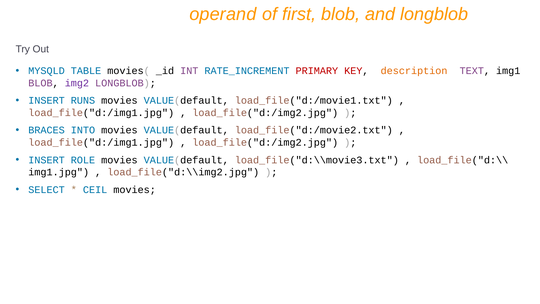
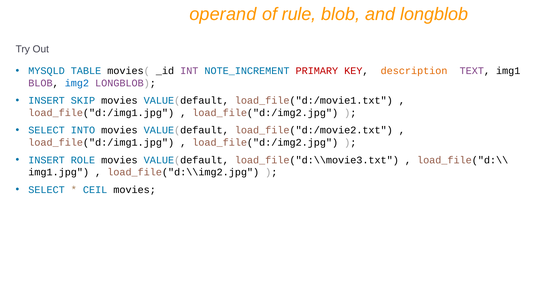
first: first -> rule
RATE_INCREMENT: RATE_INCREMENT -> NOTE_INCREMENT
img2 colour: purple -> blue
RUNS: RUNS -> SKIP
BRACES at (47, 130): BRACES -> SELECT
